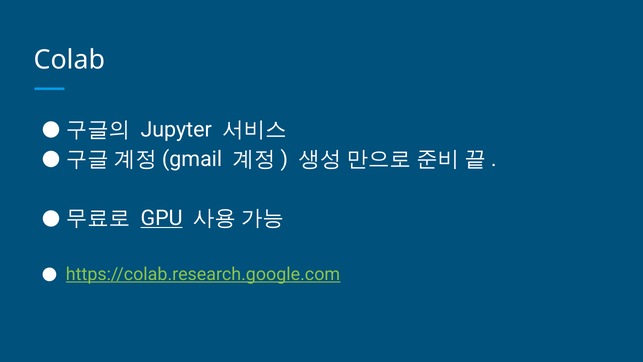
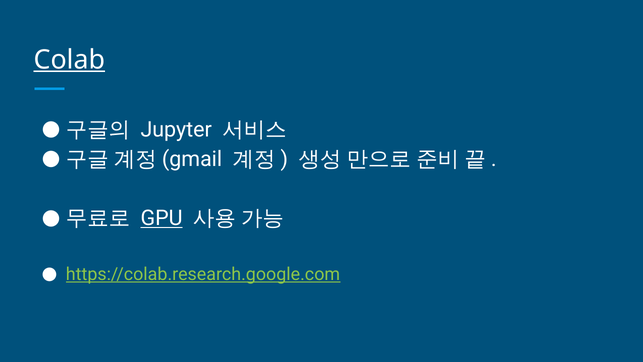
Colab underline: none -> present
